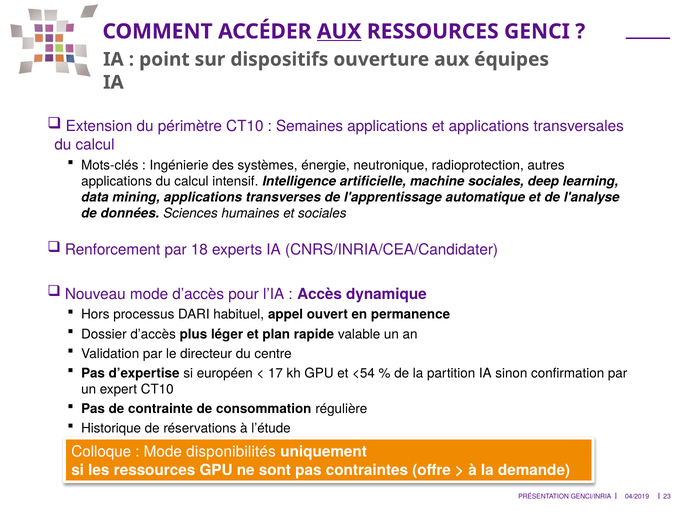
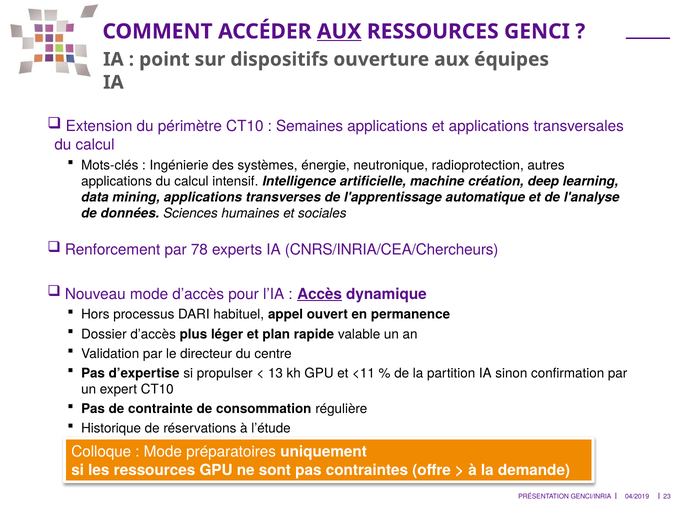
machine sociales: sociales -> création
18: 18 -> 78
CNRS/INRIA/CEA/Candidater: CNRS/INRIA/CEA/Candidater -> CNRS/INRIA/CEA/Chercheurs
Accès underline: none -> present
européen: européen -> propulser
17: 17 -> 13
<54: <54 -> <11
disponibilités: disponibilités -> préparatoires
